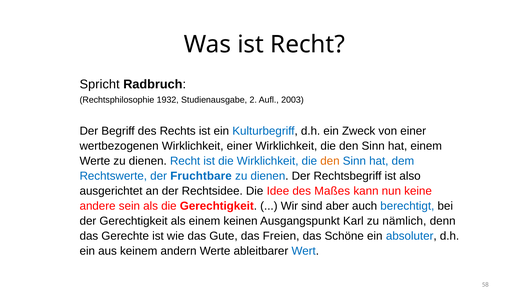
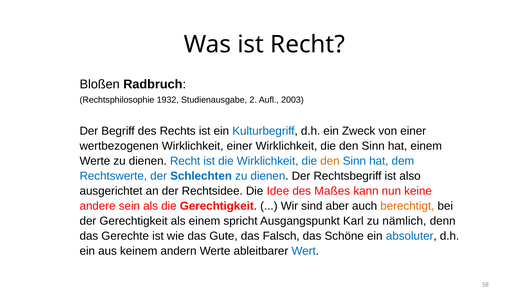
Spricht: Spricht -> Bloßen
Fruchtbare: Fruchtbare -> Schlechten
berechtigt colour: blue -> orange
keinen: keinen -> spricht
Freien: Freien -> Falsch
